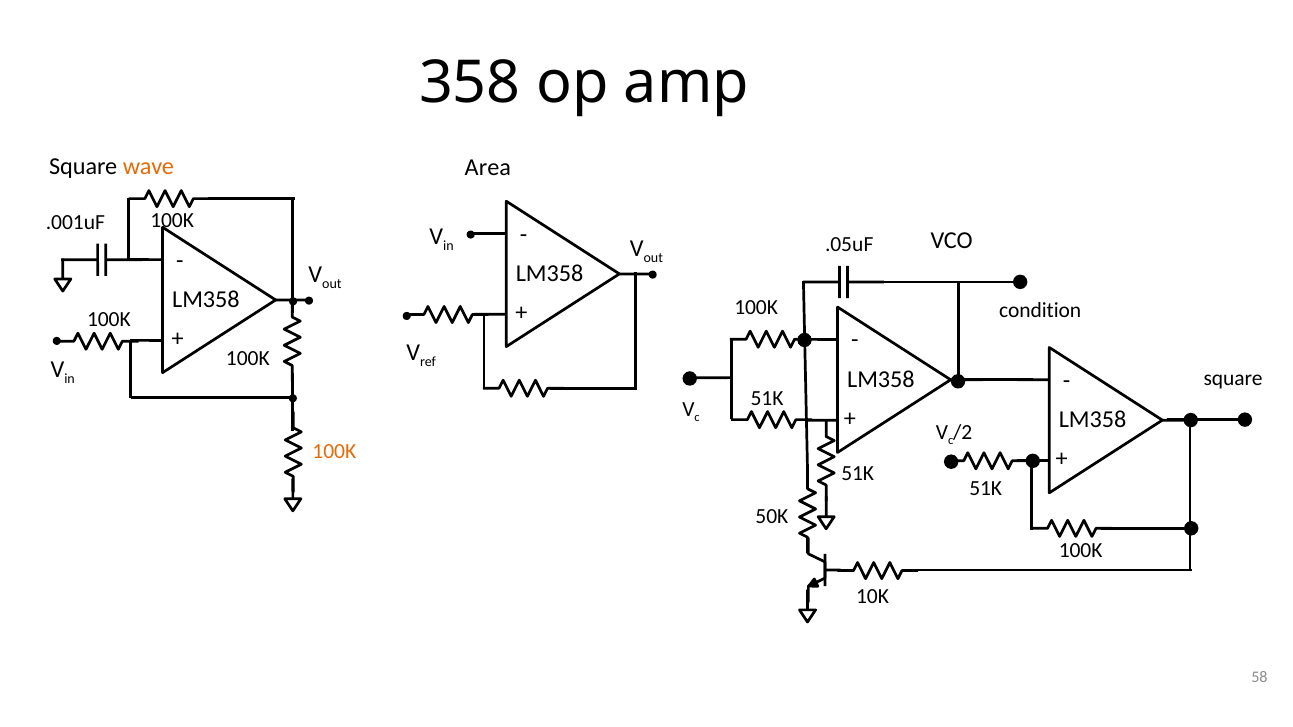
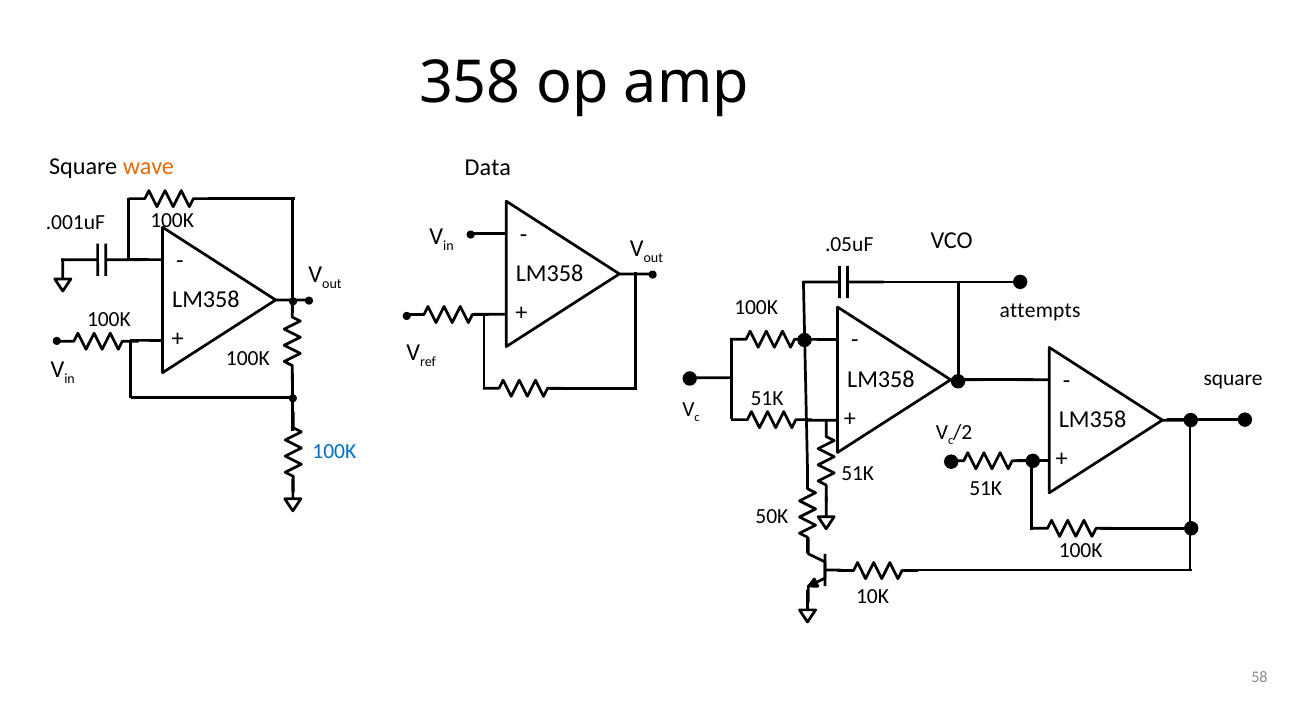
Area: Area -> Data
condition: condition -> attempts
100K at (334, 452) colour: orange -> blue
